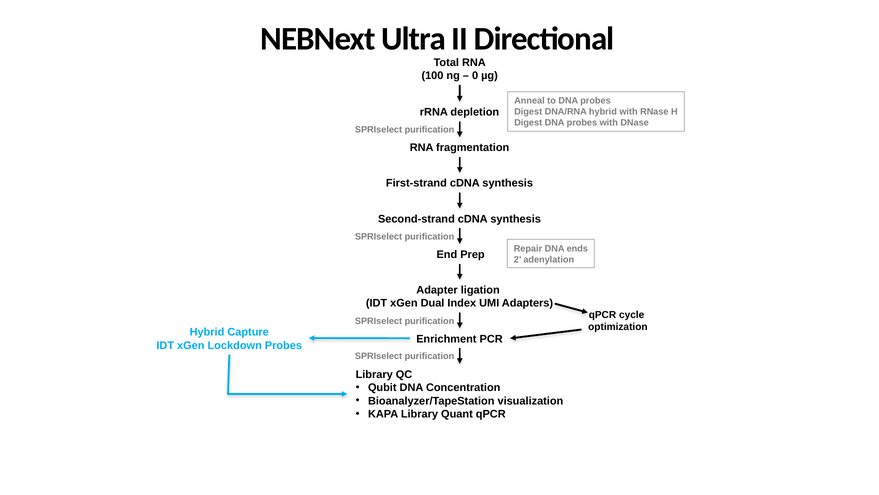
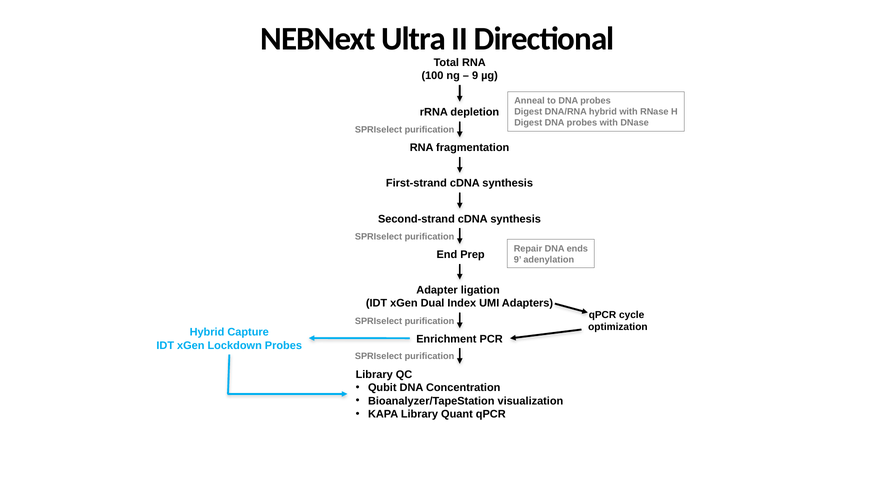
0 at (475, 76): 0 -> 9
2 at (518, 259): 2 -> 9
